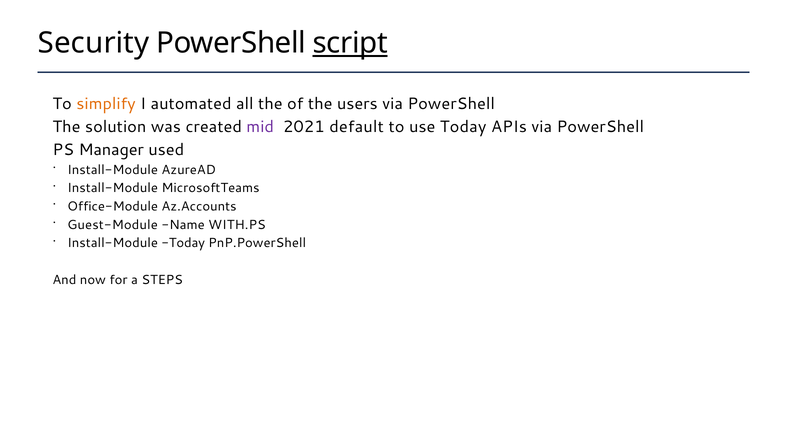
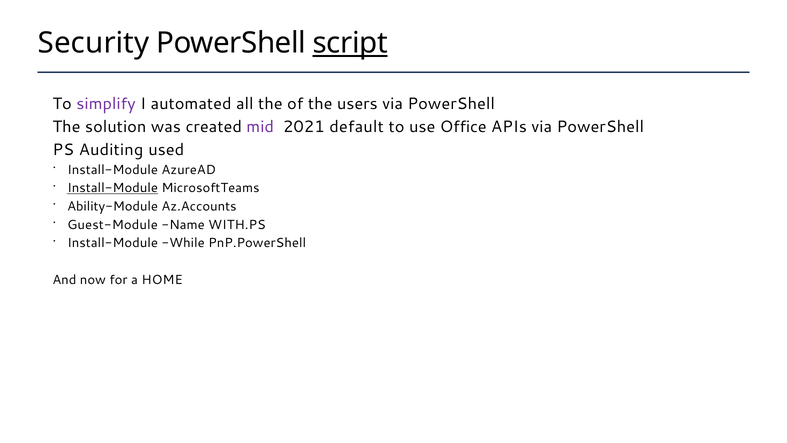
simplify colour: orange -> purple
use Today: Today -> Office
Manager: Manager -> Auditing
Install-Module at (113, 188) underline: none -> present
Office-Module: Office-Module -> Ability-Module
Install-Module Today: Today -> While
STEPS: STEPS -> HOME
